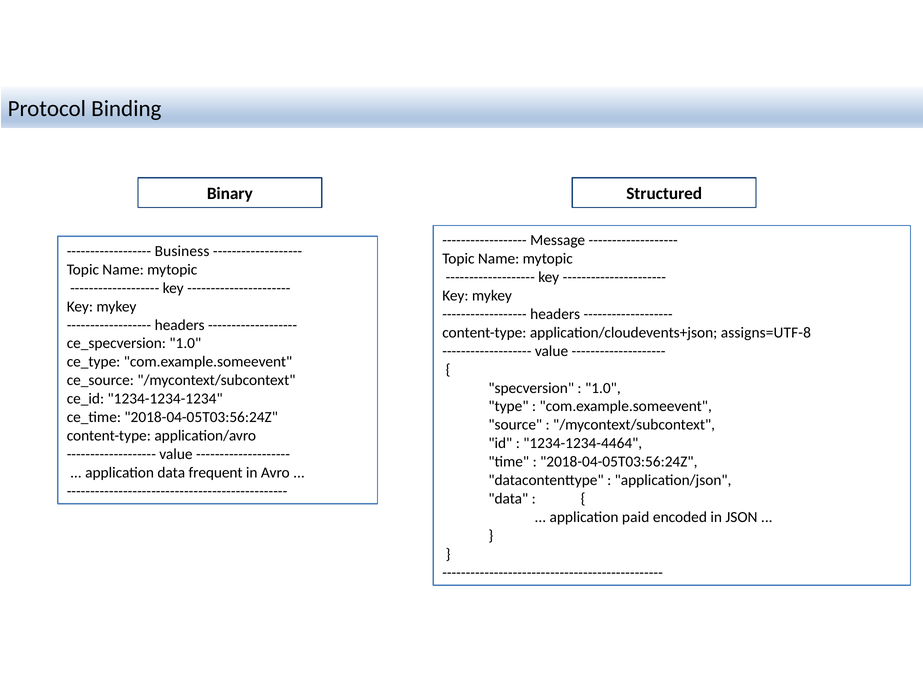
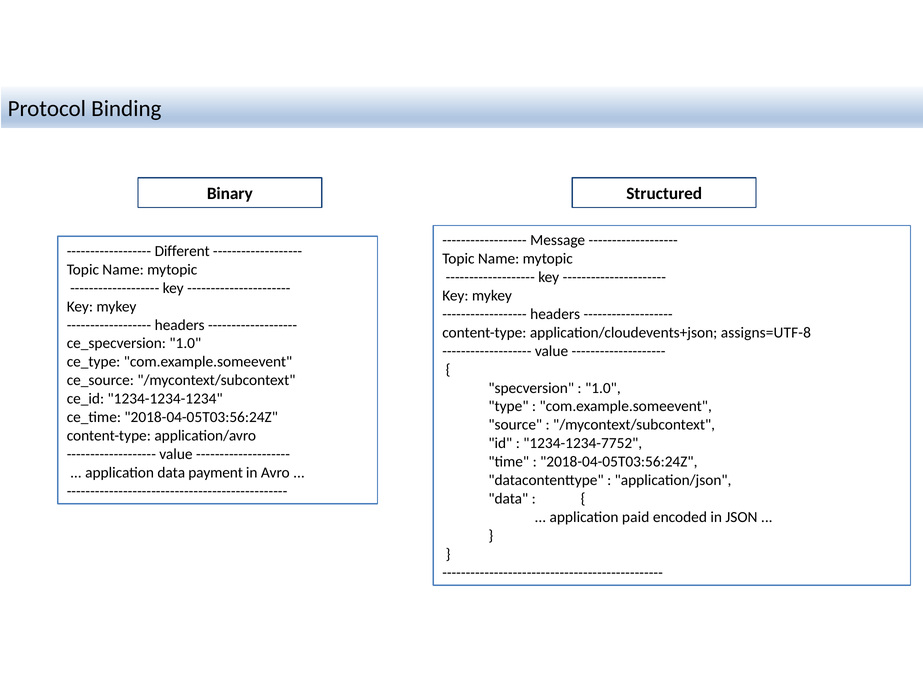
Business: Business -> Different
1234-1234-4464: 1234-1234-4464 -> 1234-1234-7752
frequent: frequent -> payment
